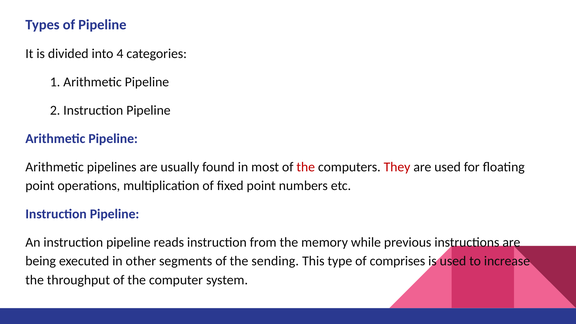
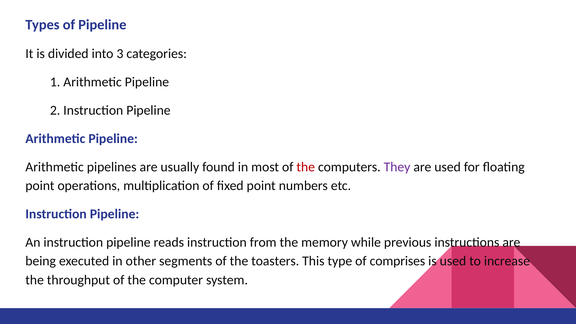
4: 4 -> 3
They colour: red -> purple
sending: sending -> toasters
